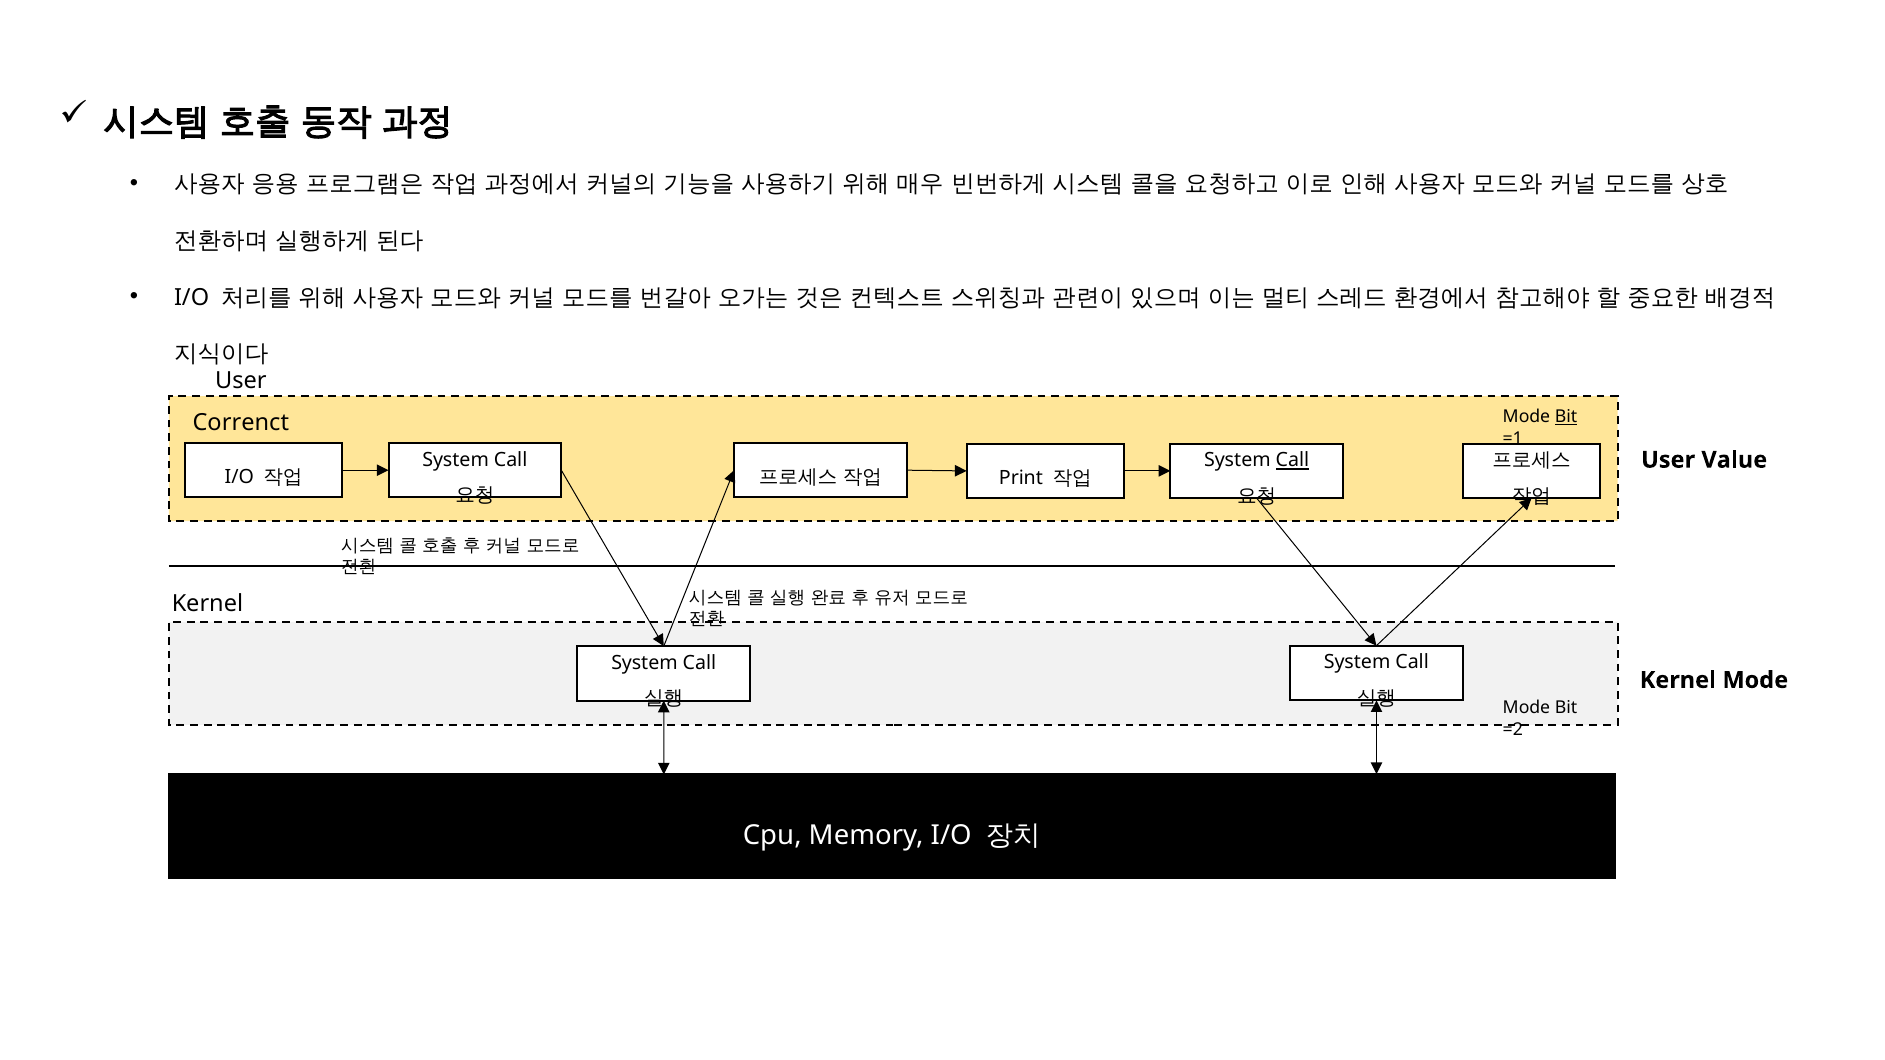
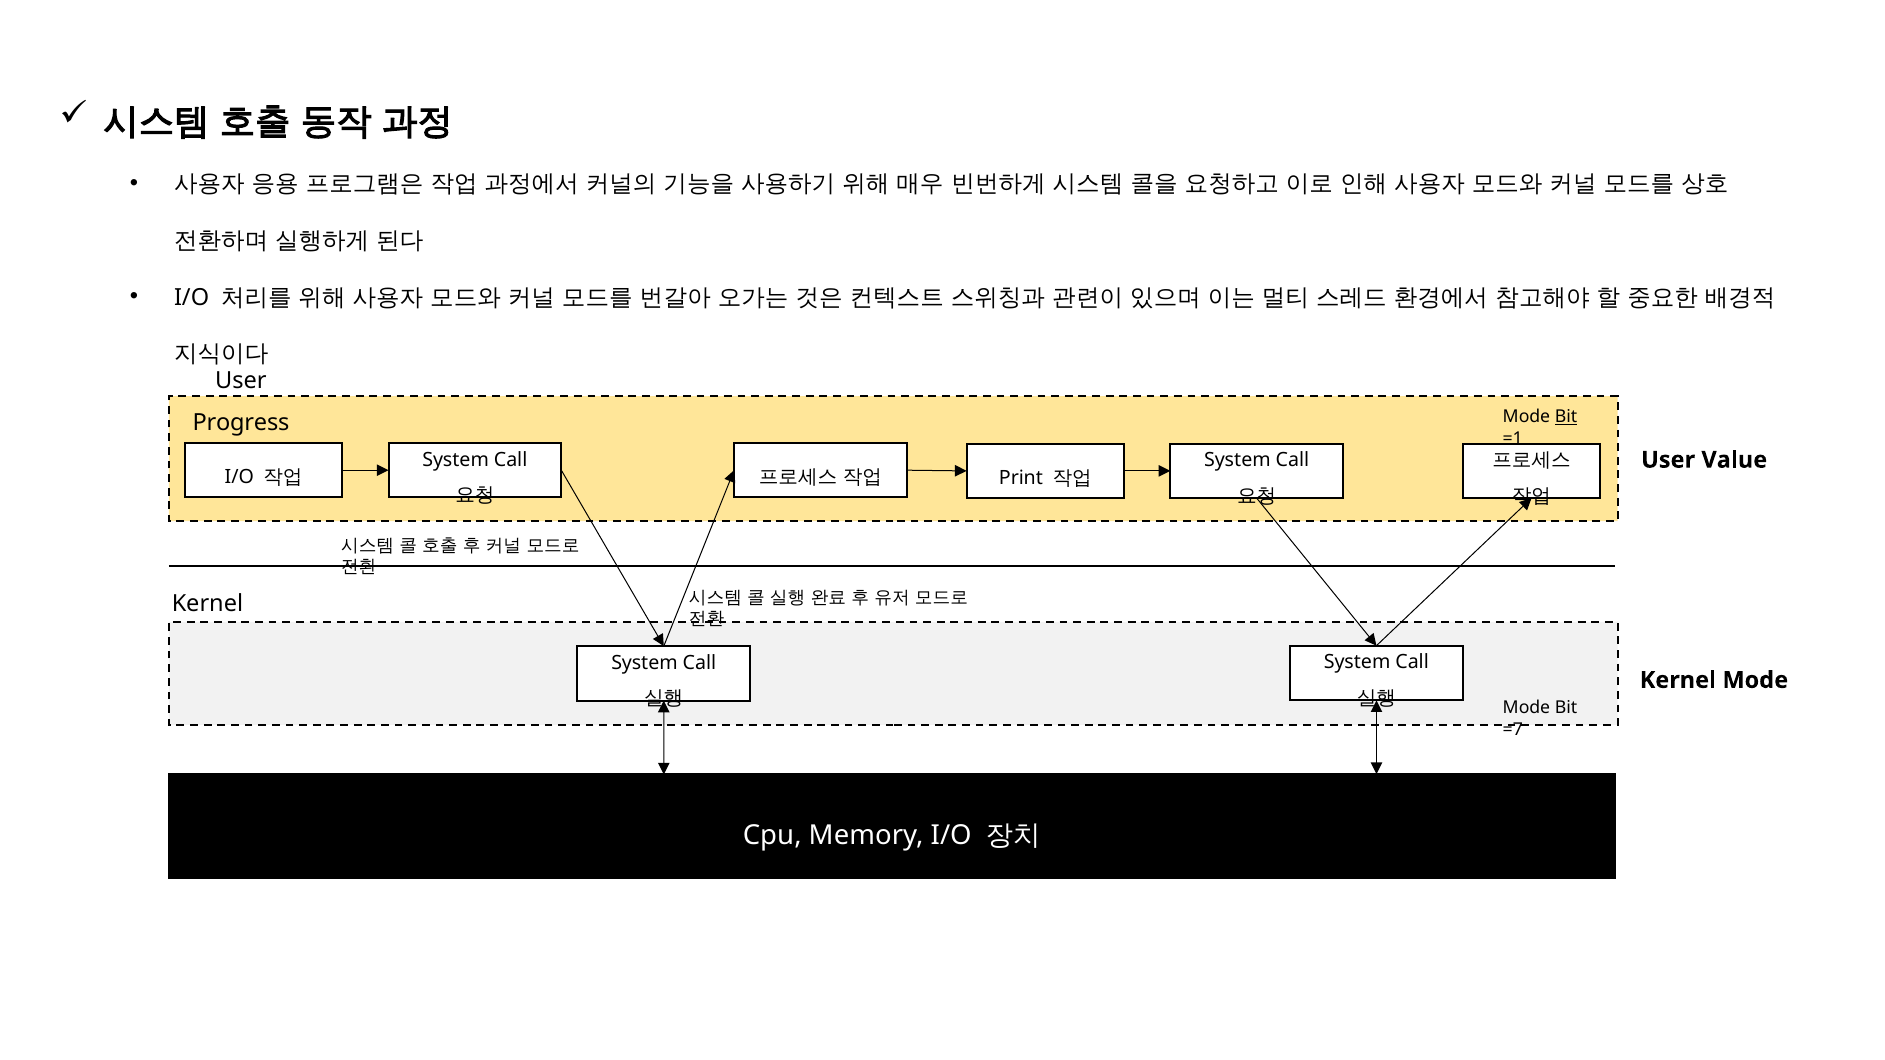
Correnct: Correnct -> Progress
Call at (1292, 461) underline: present -> none
=2: =2 -> =7
